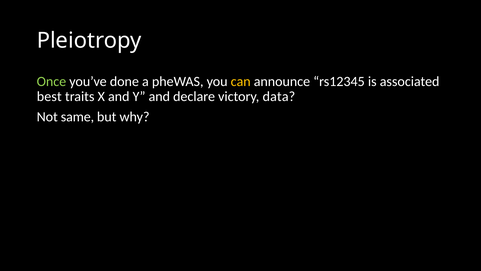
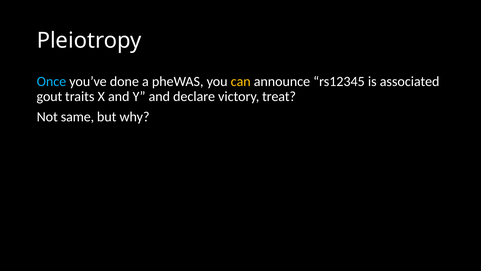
Once colour: light green -> light blue
best: best -> gout
data: data -> treat
